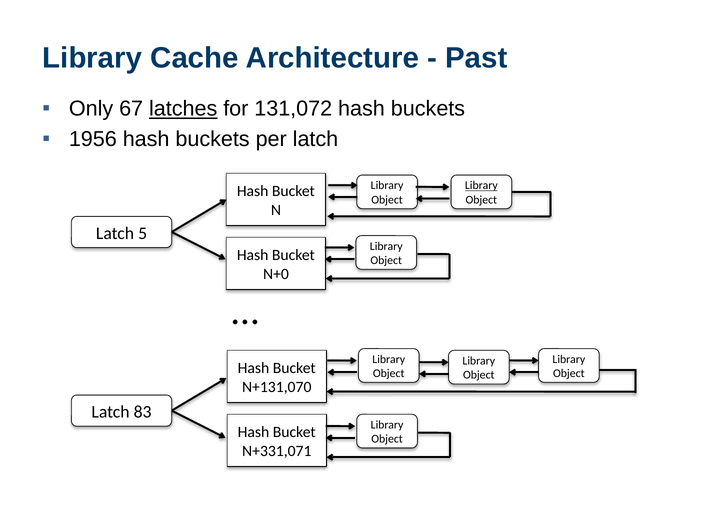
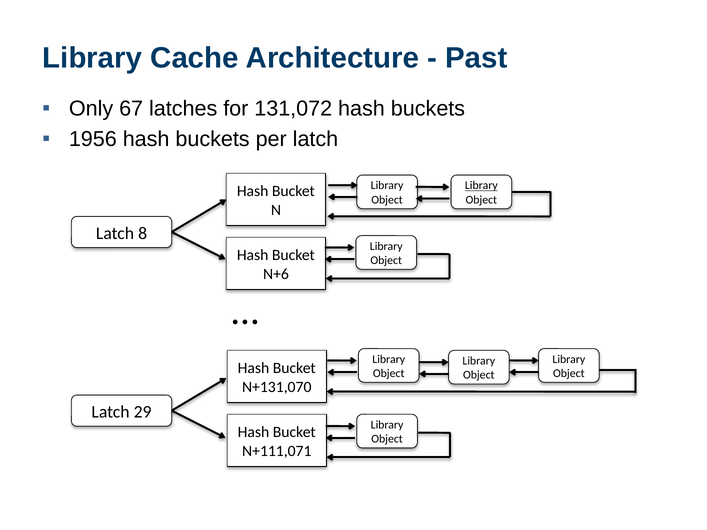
latches underline: present -> none
5: 5 -> 8
N+0: N+0 -> N+6
83: 83 -> 29
N+331,071: N+331,071 -> N+111,071
